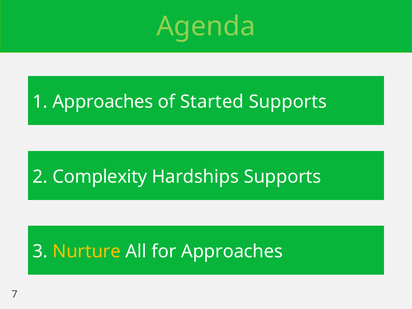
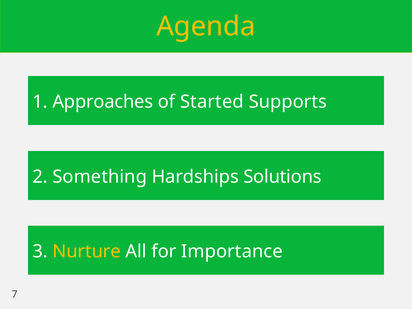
Agenda colour: light green -> yellow
Complexity: Complexity -> Something
Hardships Supports: Supports -> Solutions
for Approaches: Approaches -> Importance
